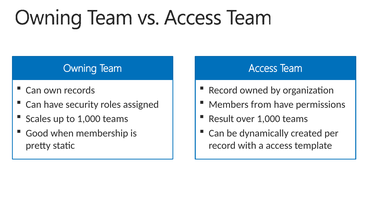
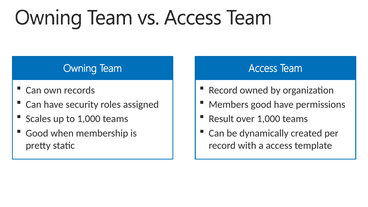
Members from: from -> good
